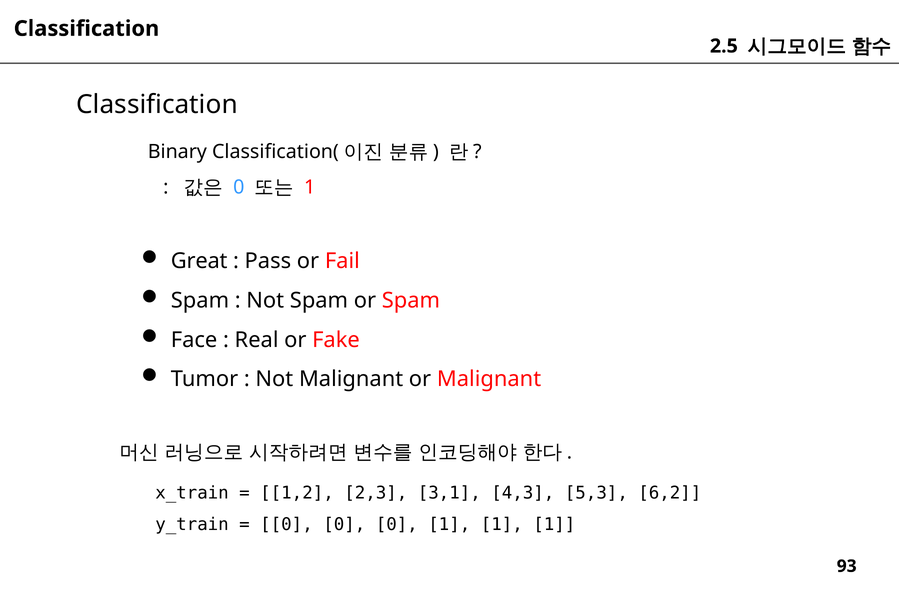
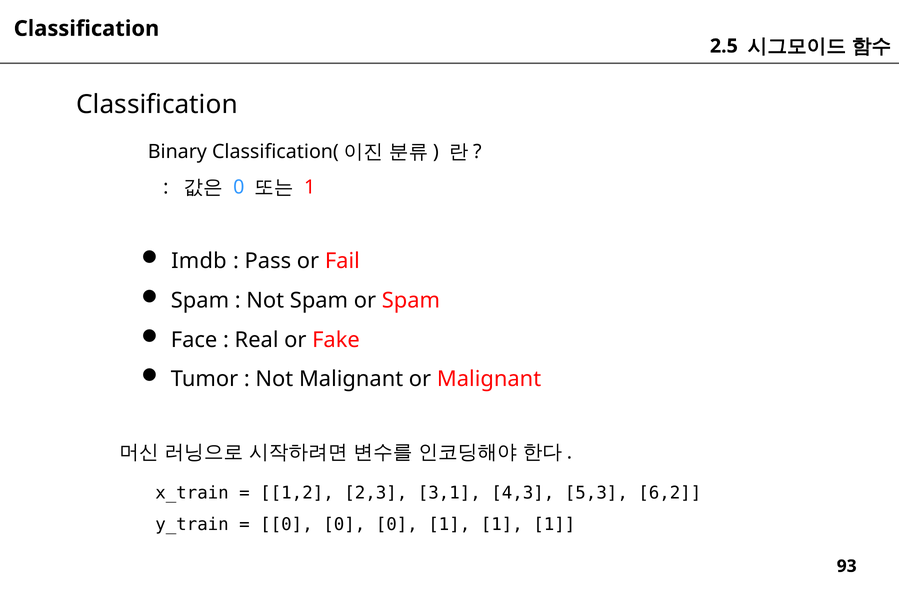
Great: Great -> Imdb
